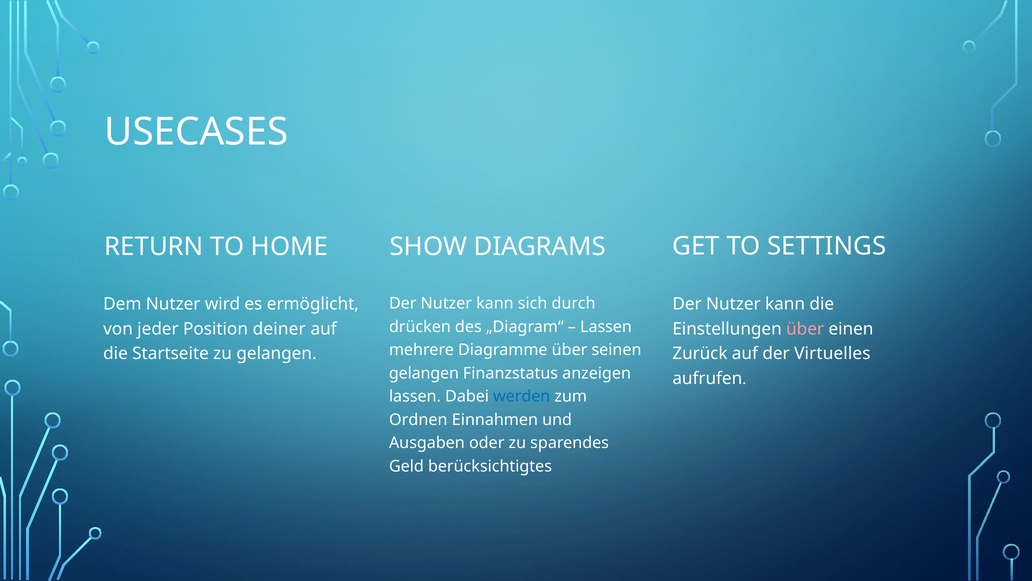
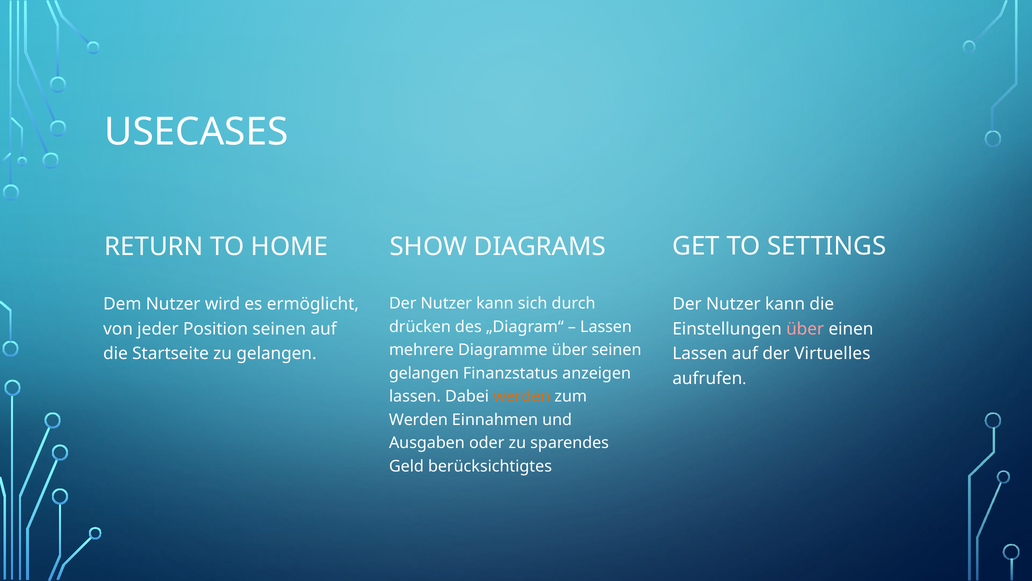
Position deiner: deiner -> seinen
Zurück at (700, 353): Zurück -> Lassen
werden at (522, 396) colour: blue -> orange
Ordnen at (418, 419): Ordnen -> Werden
